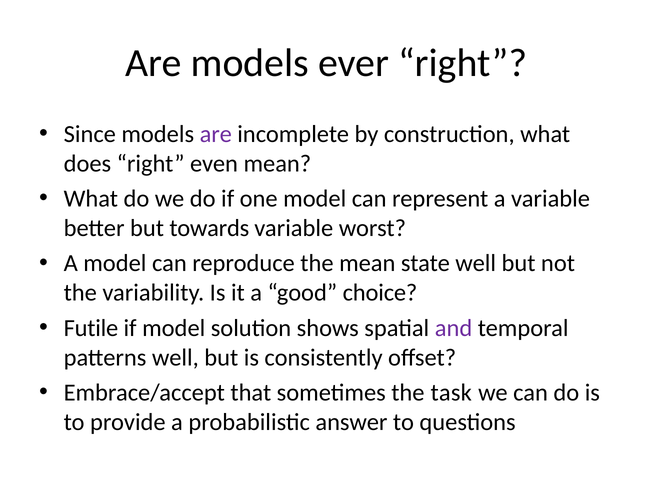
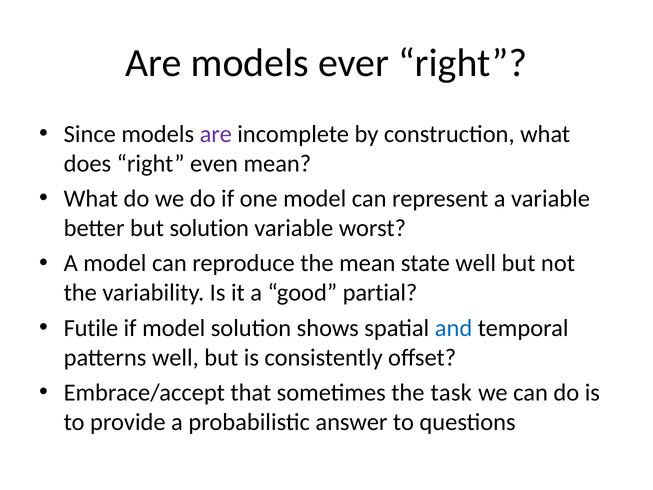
but towards: towards -> solution
choice: choice -> partial
and colour: purple -> blue
